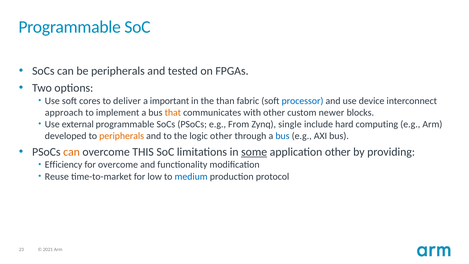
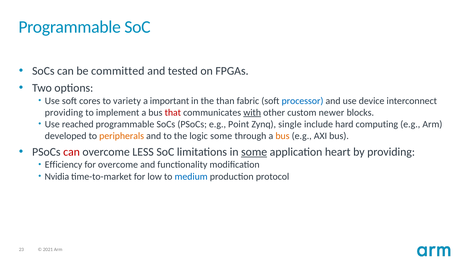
be peripherals: peripherals -> committed
deliver: deliver -> variety
approach at (64, 112): approach -> providing
that colour: orange -> red
with underline: none -> present
external: external -> reached
From: From -> Point
logic other: other -> some
bus at (282, 136) colour: blue -> orange
can at (72, 152) colour: orange -> red
THIS: THIS -> LESS
application other: other -> heart
Reuse: Reuse -> Nvidia
